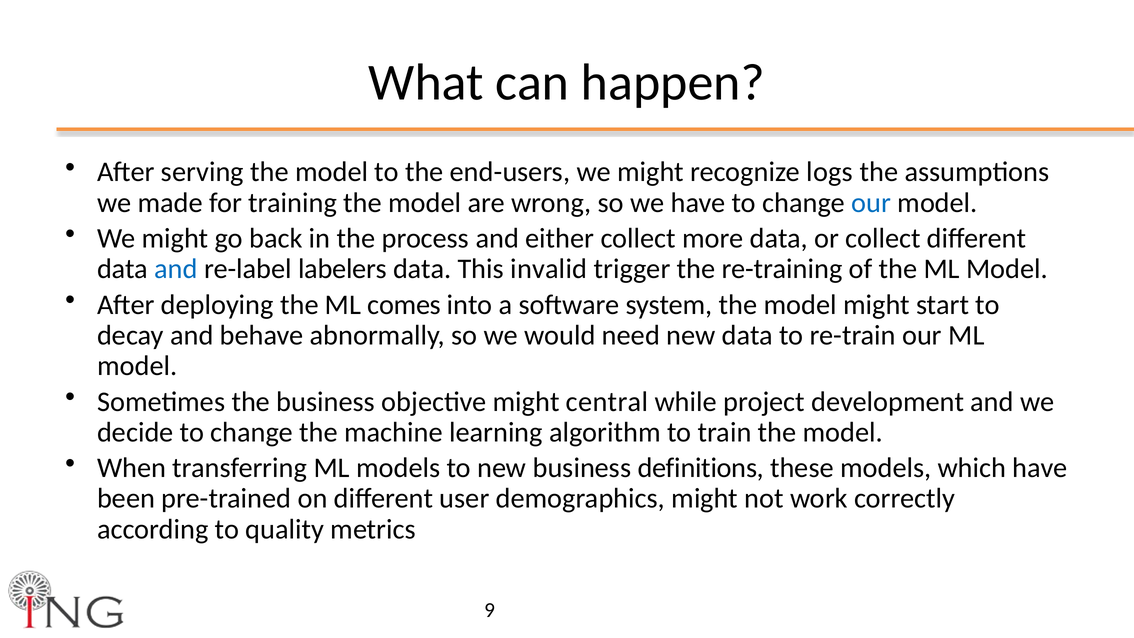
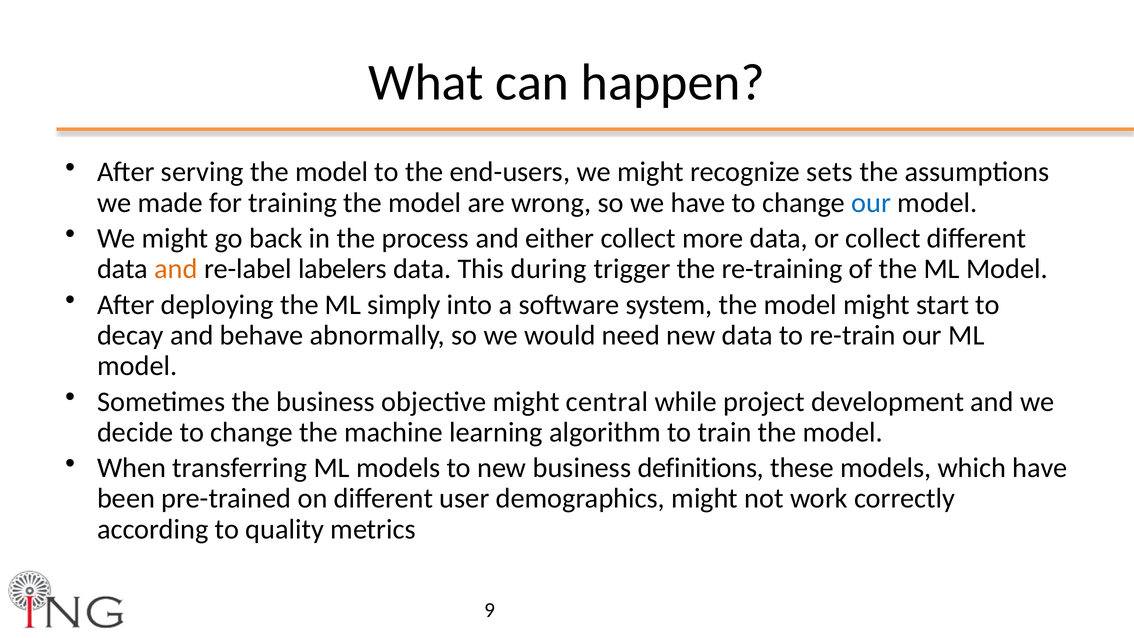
logs: logs -> sets
and at (176, 269) colour: blue -> orange
invalid: invalid -> during
comes: comes -> simply
